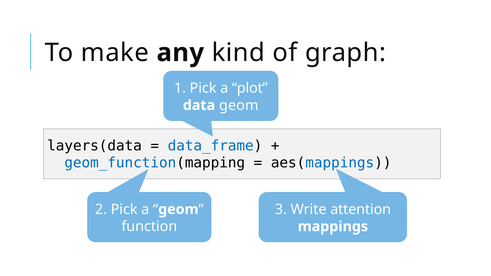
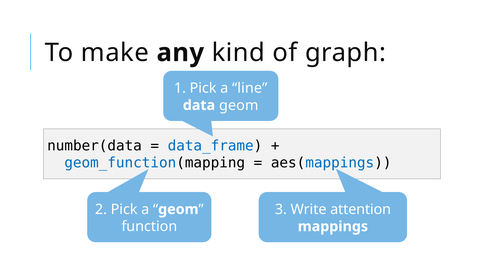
plot: plot -> line
layers(data: layers(data -> number(data
